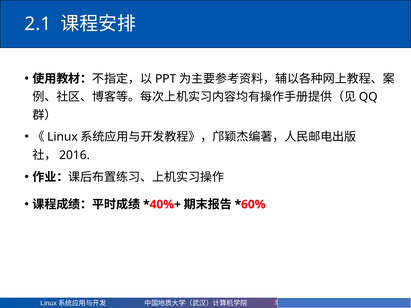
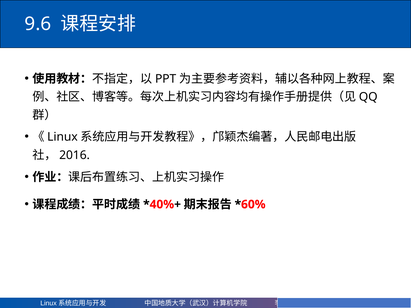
2.1: 2.1 -> 9.6
